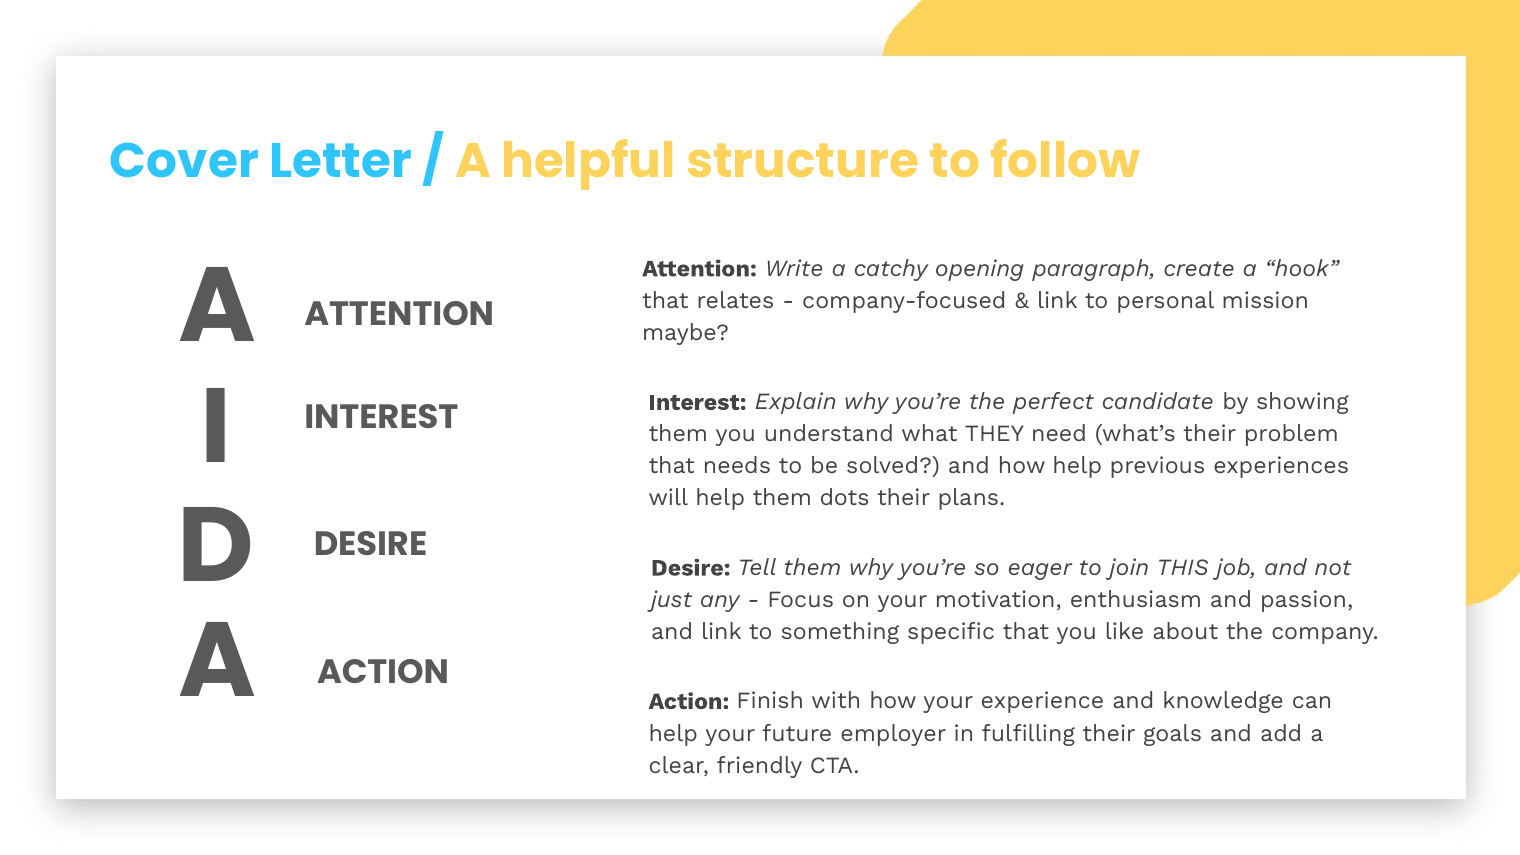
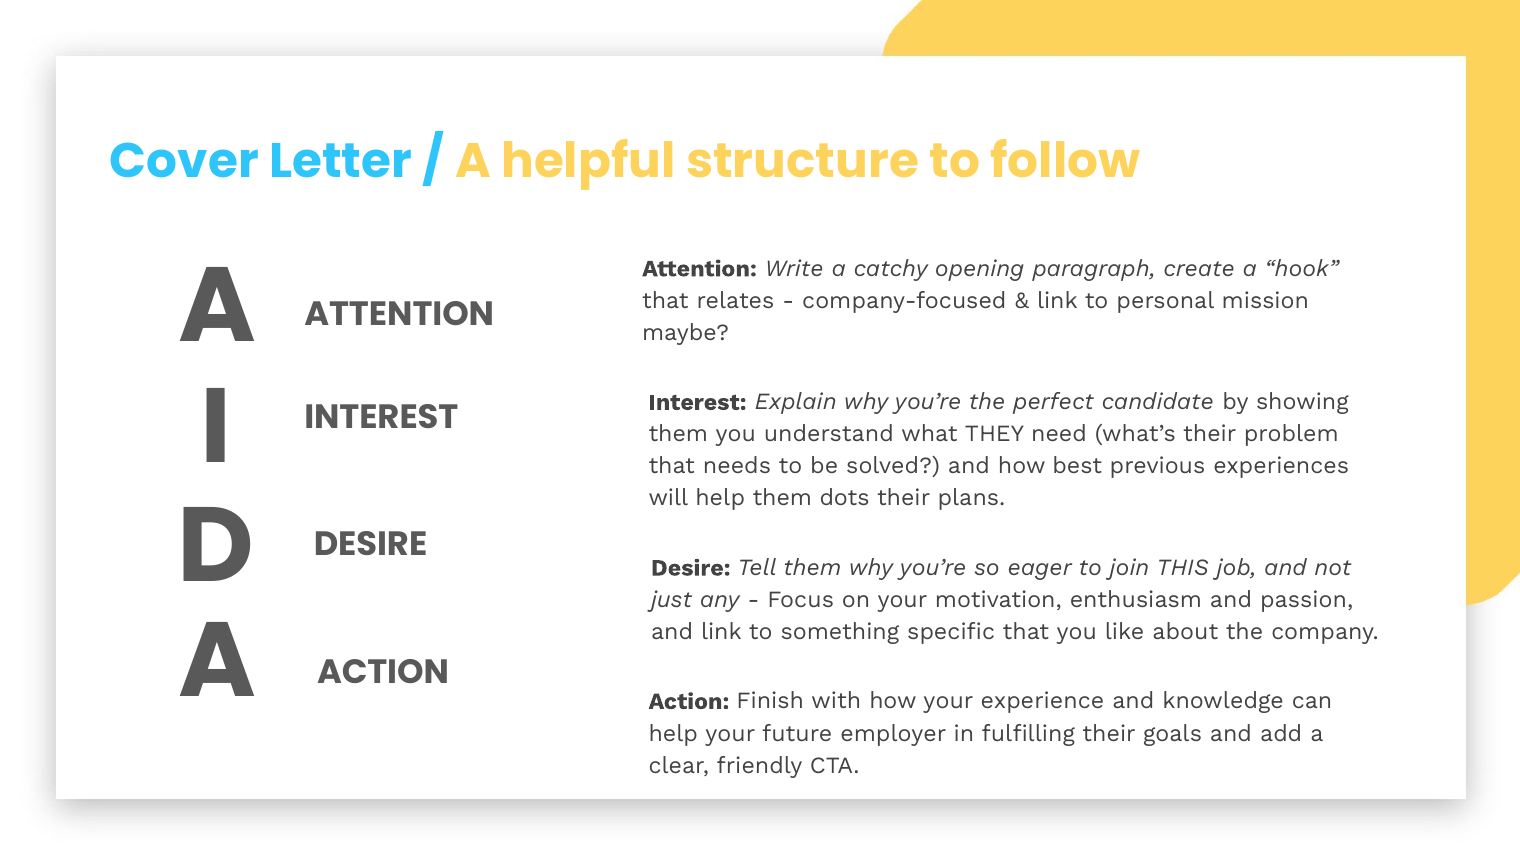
how help: help -> best
